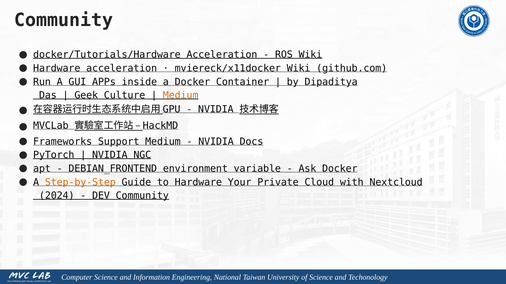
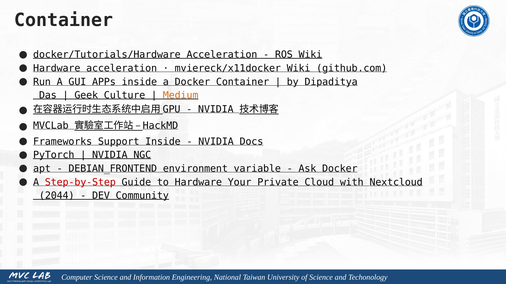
Community at (64, 20): Community -> Container
Support Medium: Medium -> Inside
Step-by-Step colour: orange -> red
2024: 2024 -> 2044
